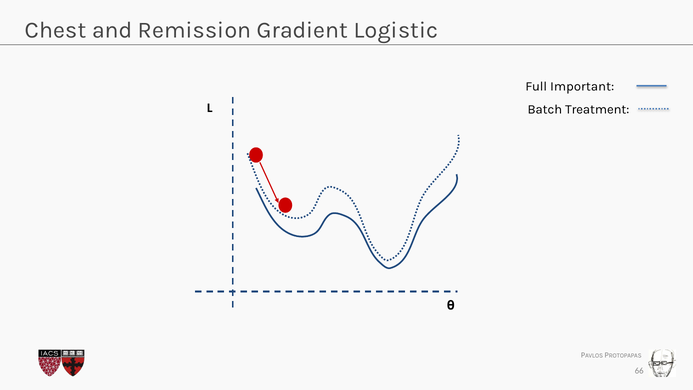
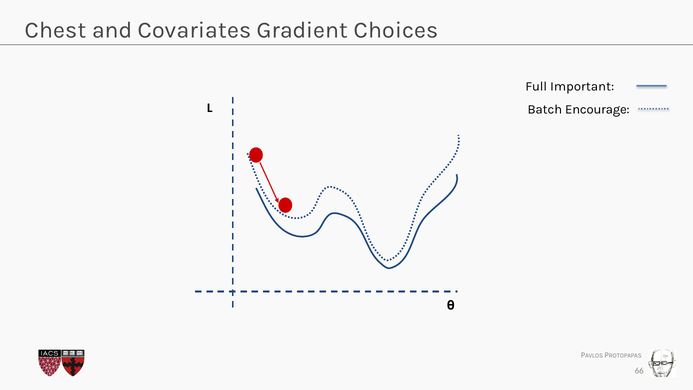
Remission: Remission -> Covariates
Logistic: Logistic -> Choices
Treatment: Treatment -> Encourage
